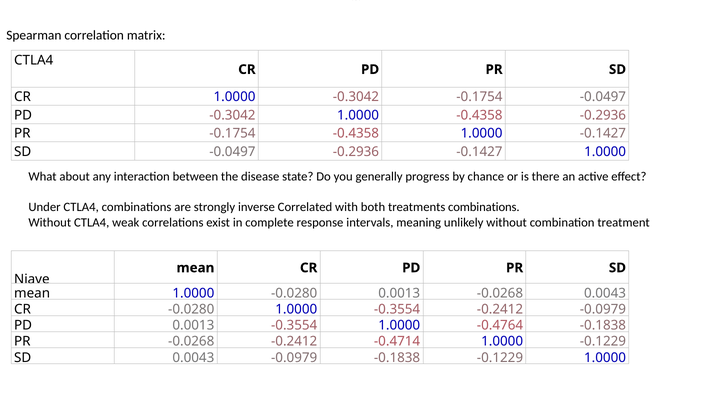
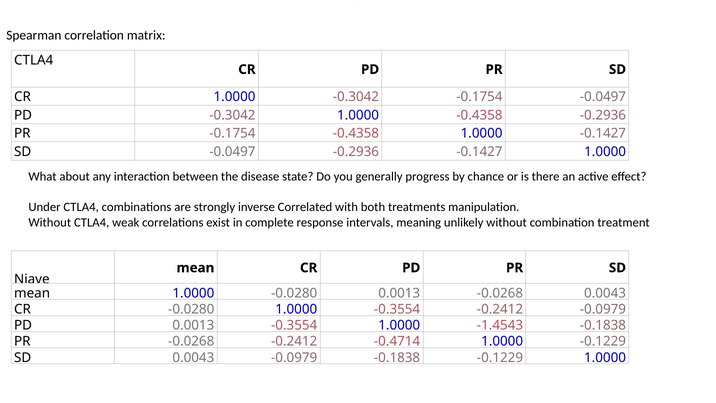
treatments combinations: combinations -> manipulation
-0.4764: -0.4764 -> -1.4543
